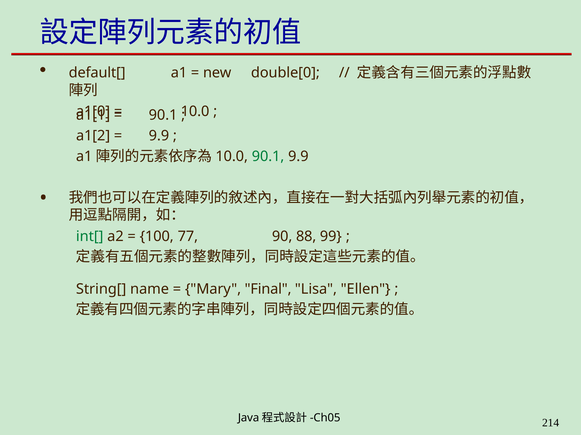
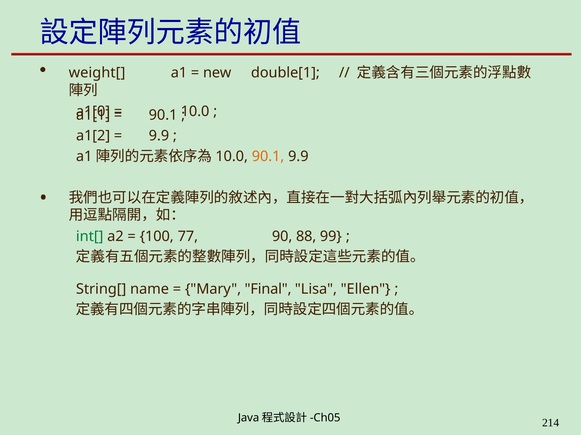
default[: default[ -> weight[
double[0: double[0 -> double[1
90.1 at (268, 157) colour: green -> orange
